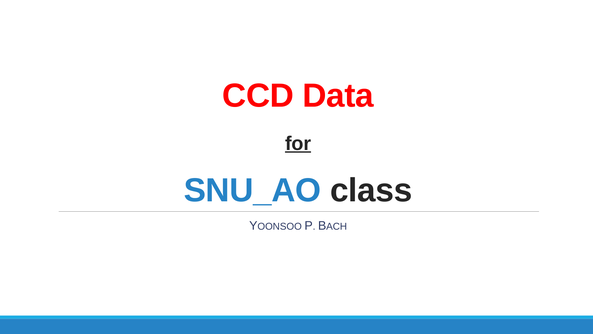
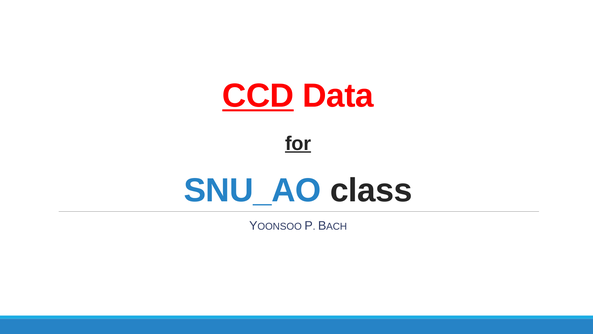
CCD underline: none -> present
